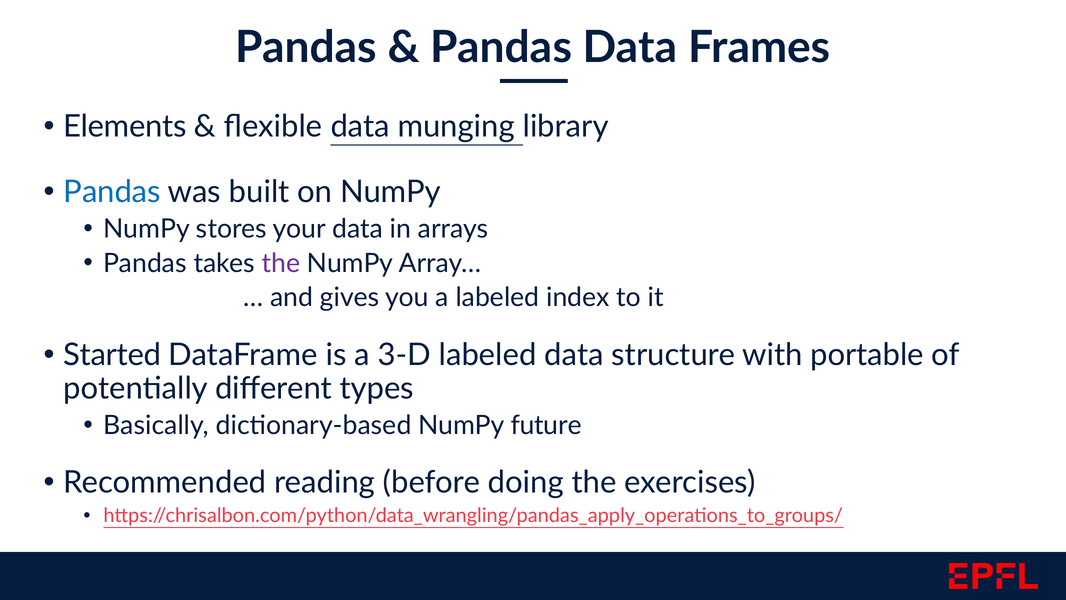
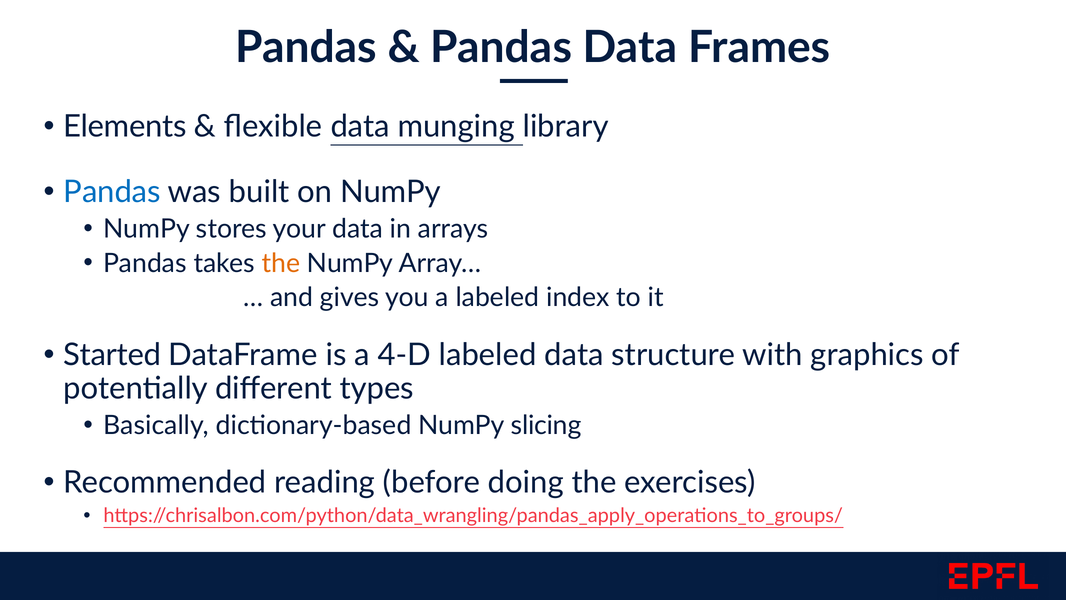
the at (281, 263) colour: purple -> orange
3-D: 3-D -> 4-D
portable: portable -> graphics
future: future -> slicing
